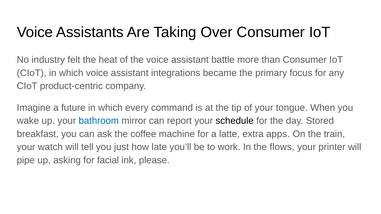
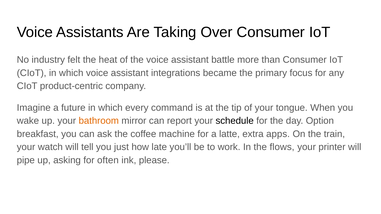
bathroom colour: blue -> orange
Stored: Stored -> Option
facial: facial -> often
